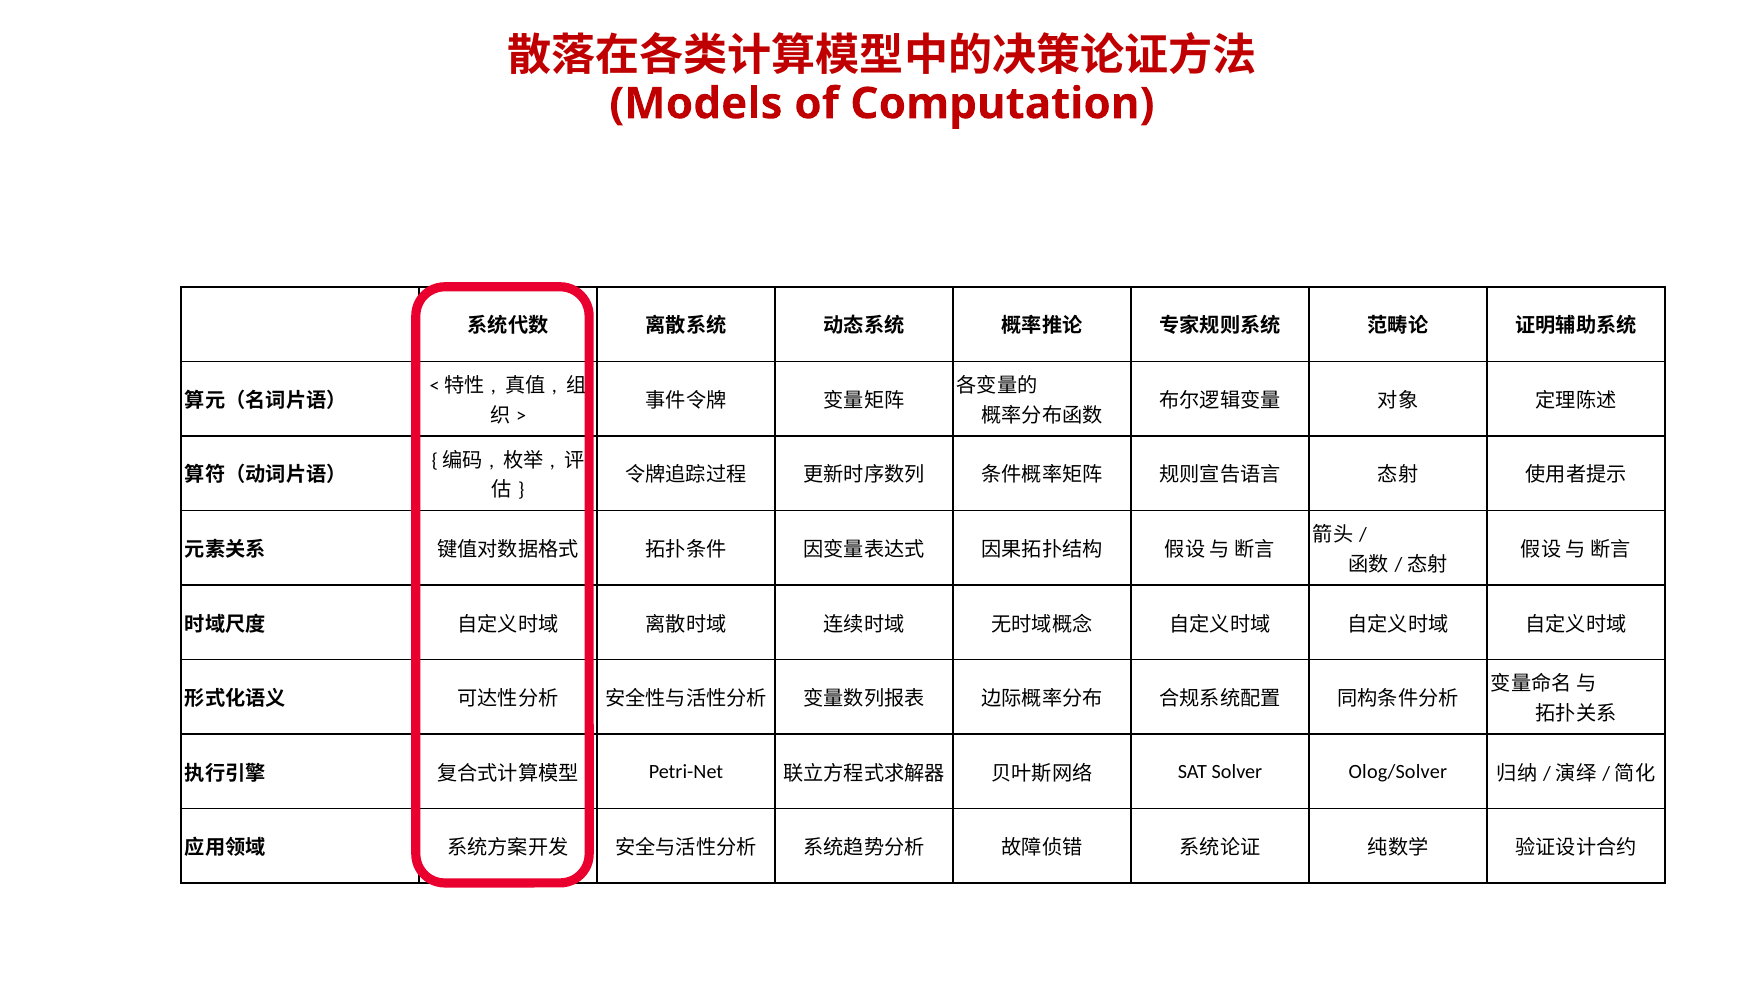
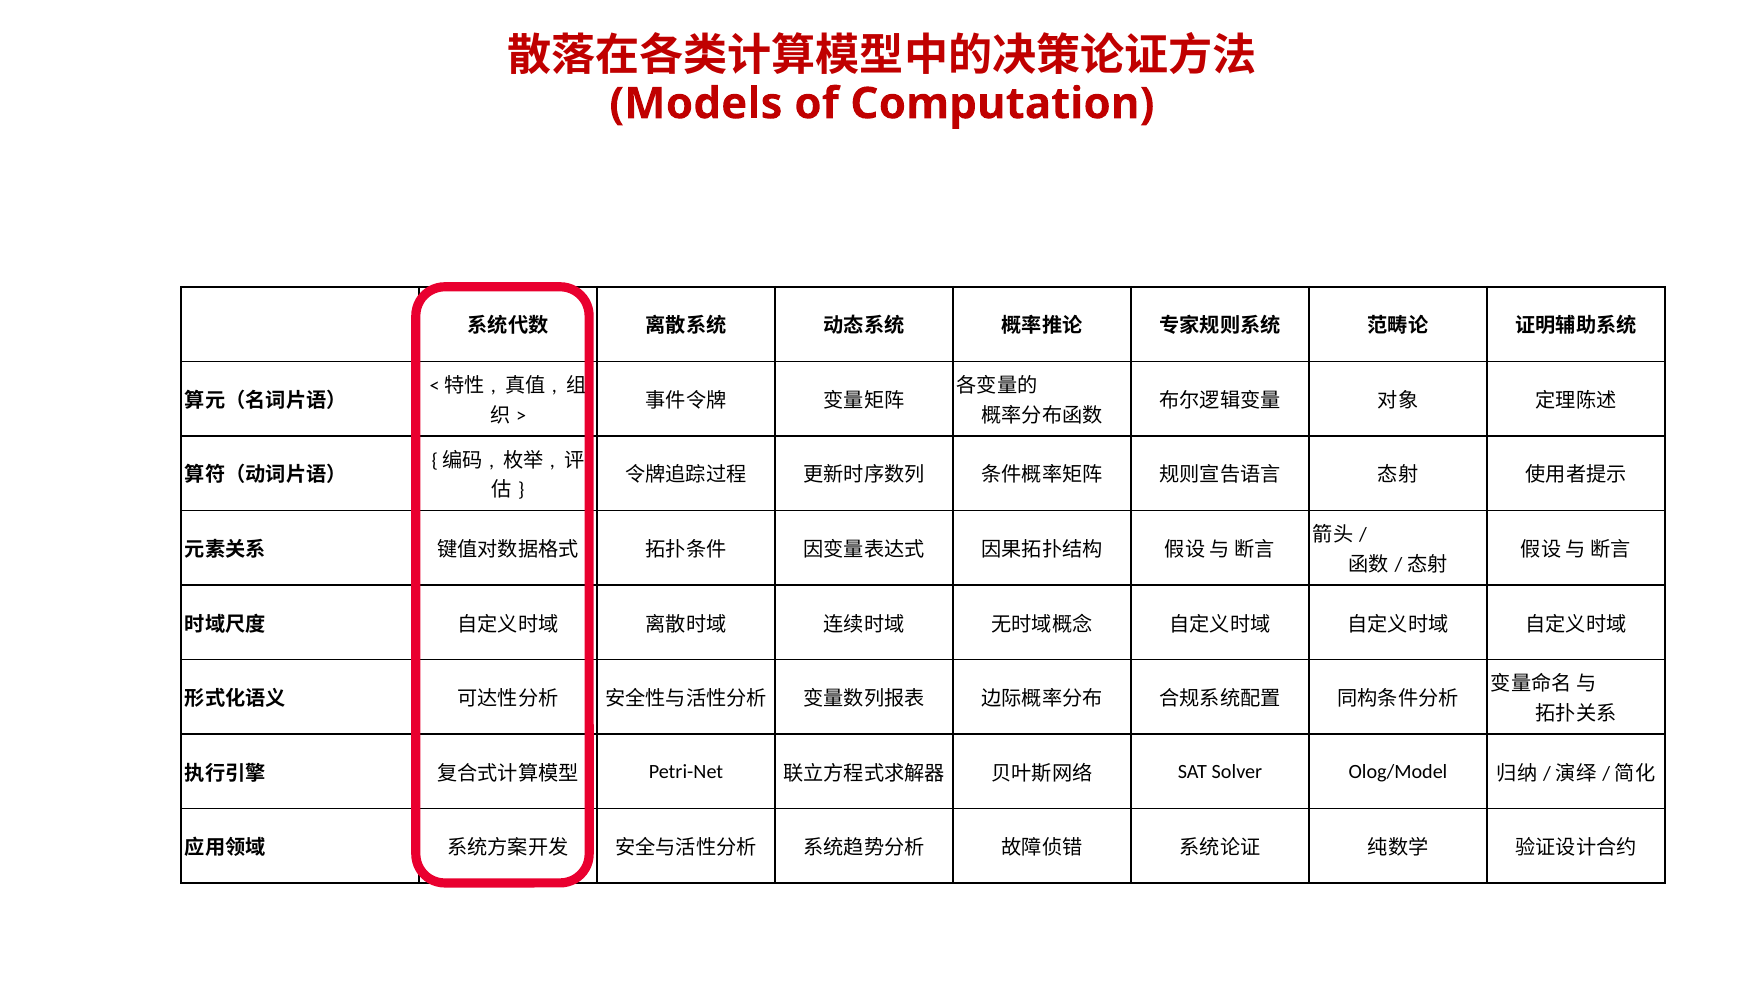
Olog/Solver: Olog/Solver -> Olog/Model
